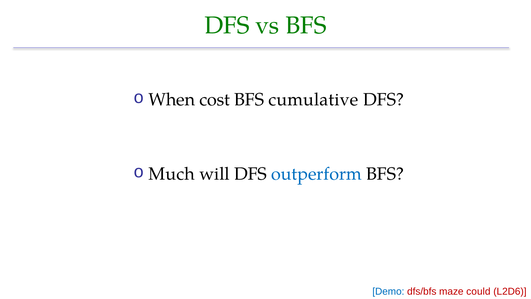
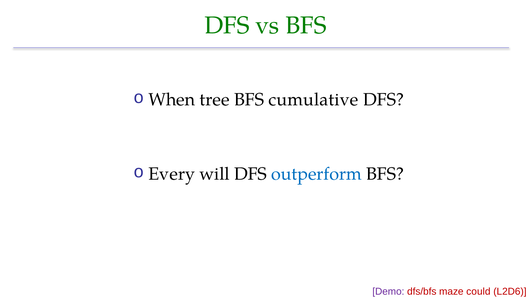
cost: cost -> tree
Much: Much -> Every
Demo colour: blue -> purple
